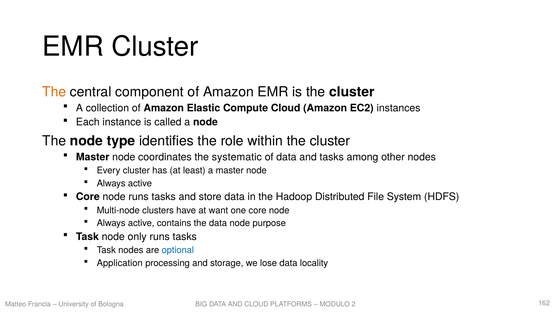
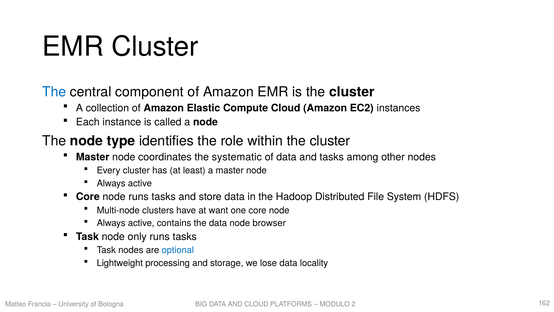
The at (54, 92) colour: orange -> blue
purpose: purpose -> browser
Application: Application -> Lightweight
